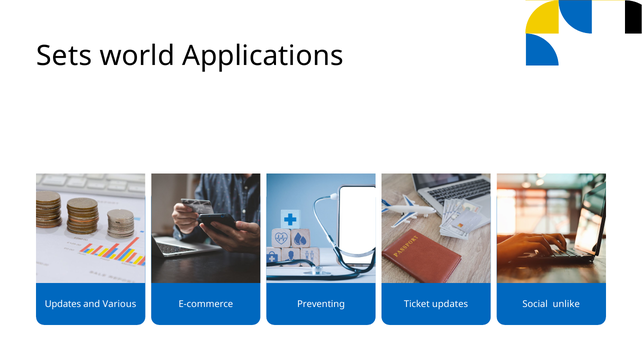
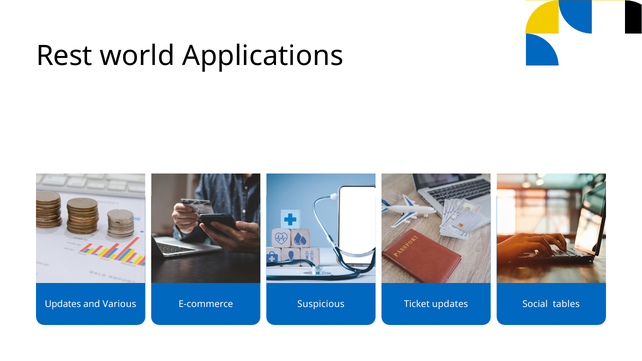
Sets: Sets -> Rest
Preventing: Preventing -> Suspicious
unlike: unlike -> tables
